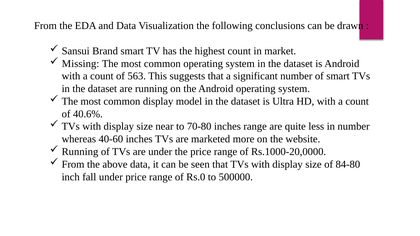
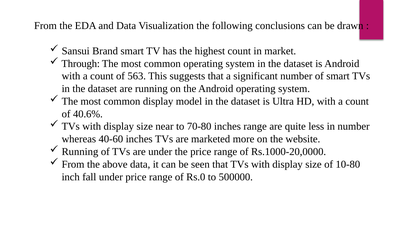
Missing: Missing -> Through
84-80: 84-80 -> 10-80
